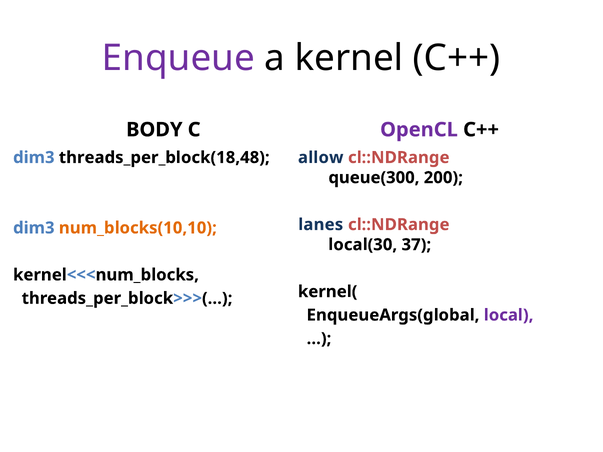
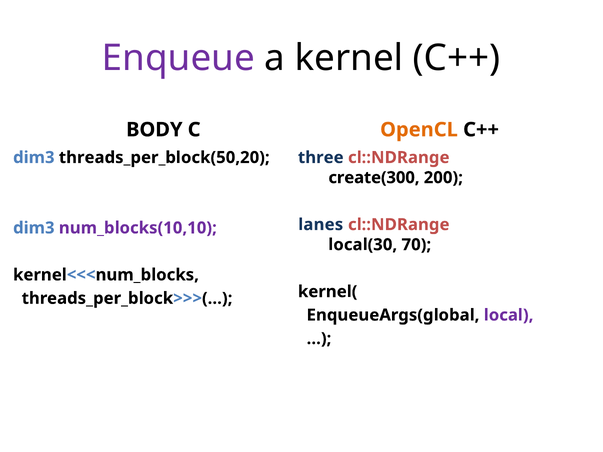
OpenCL colour: purple -> orange
threads_per_block(18,48: threads_per_block(18,48 -> threads_per_block(50,20
allow: allow -> three
queue(300: queue(300 -> create(300
num_blocks(10,10 colour: orange -> purple
37: 37 -> 70
